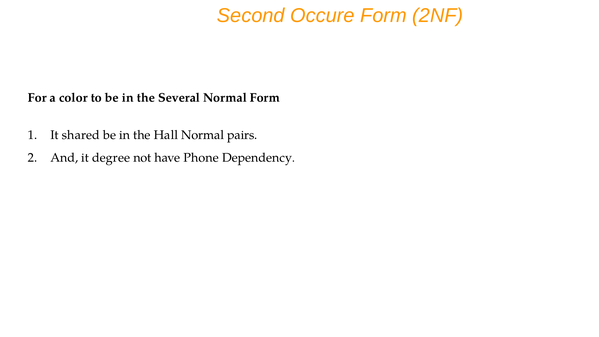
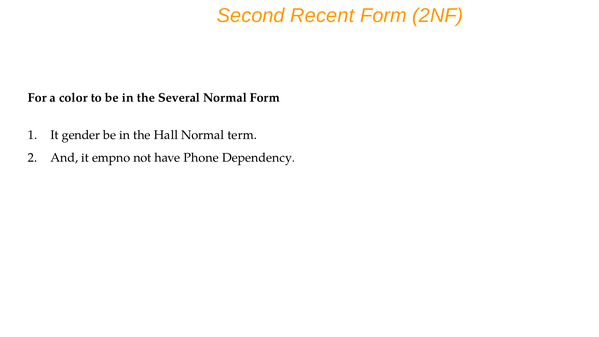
Occure: Occure -> Recent
shared: shared -> gender
pairs: pairs -> term
degree: degree -> empno
